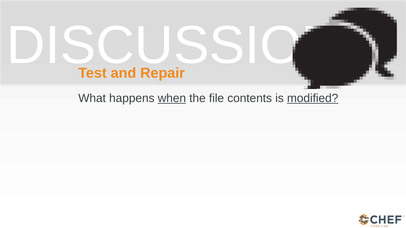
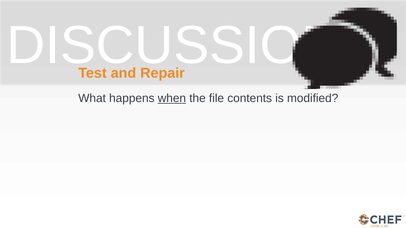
modified underline: present -> none
